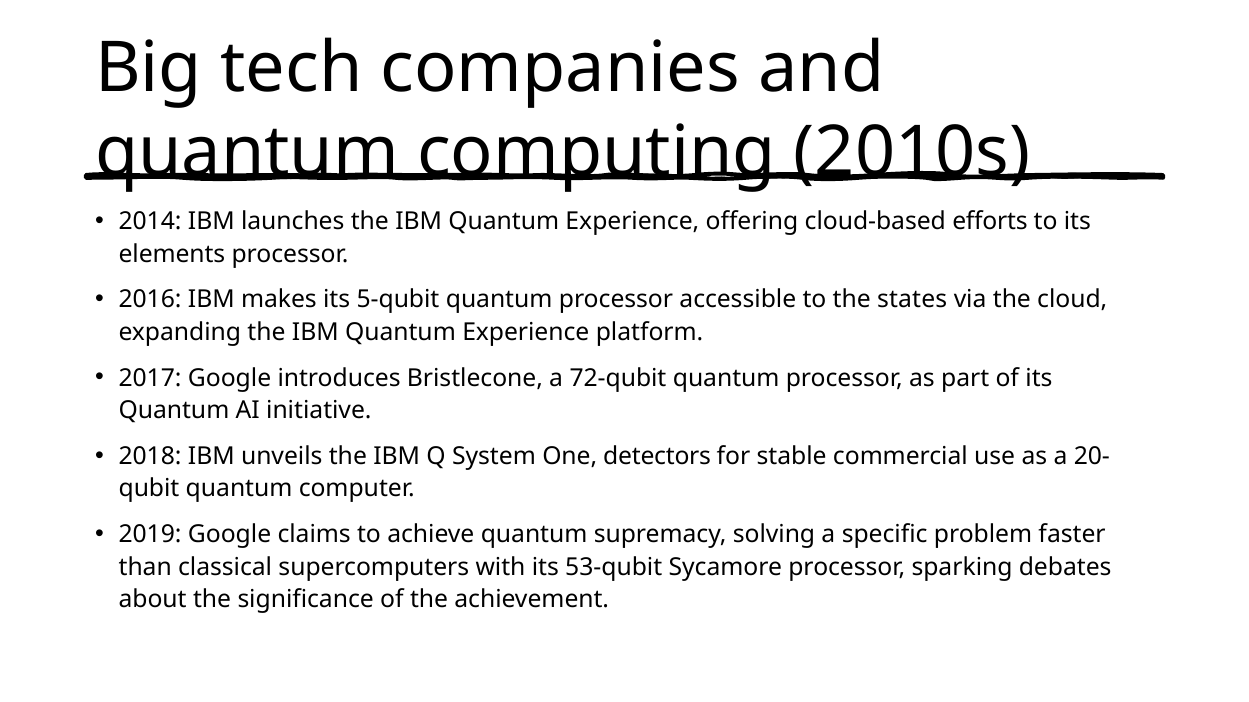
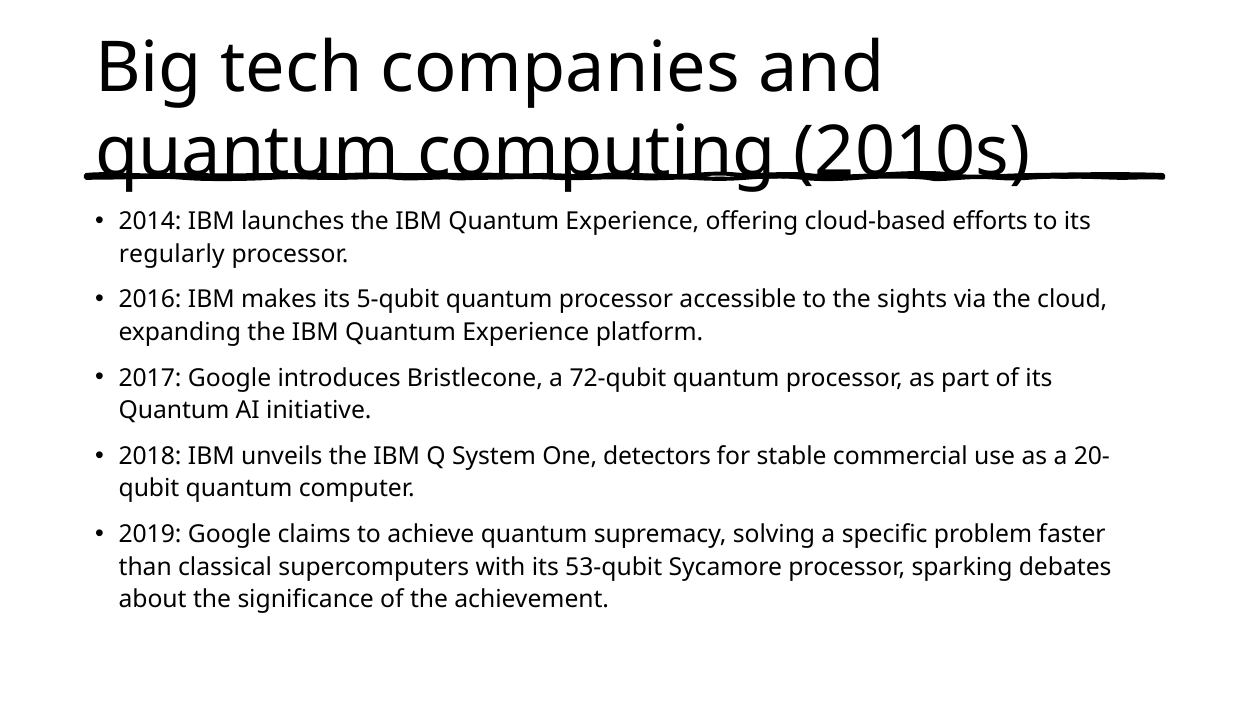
elements: elements -> regularly
states: states -> sights
